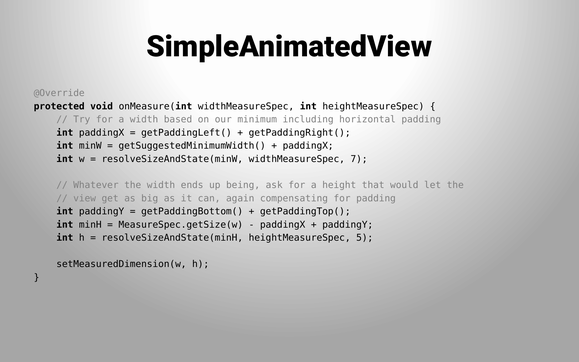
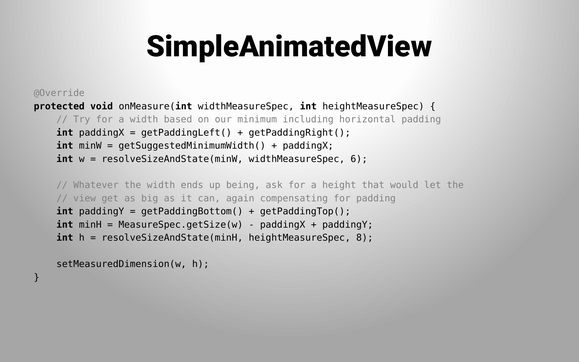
7: 7 -> 6
5: 5 -> 8
